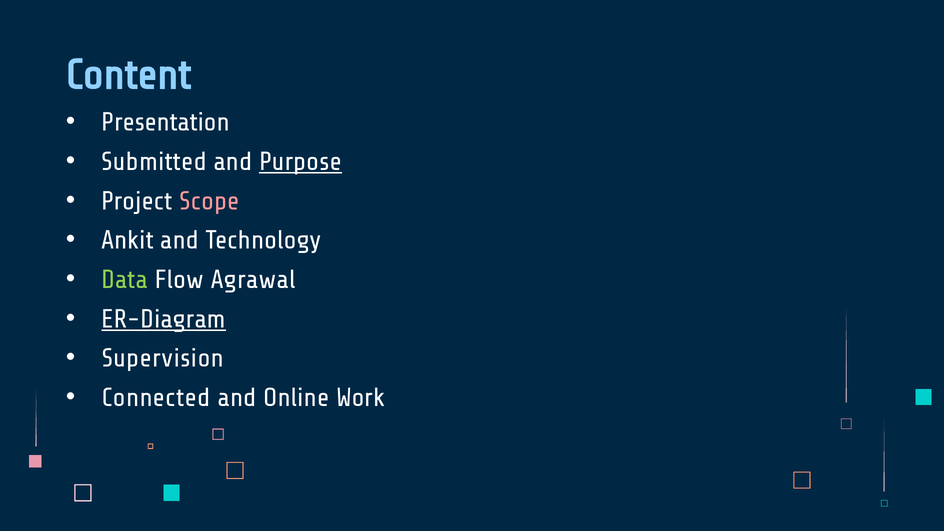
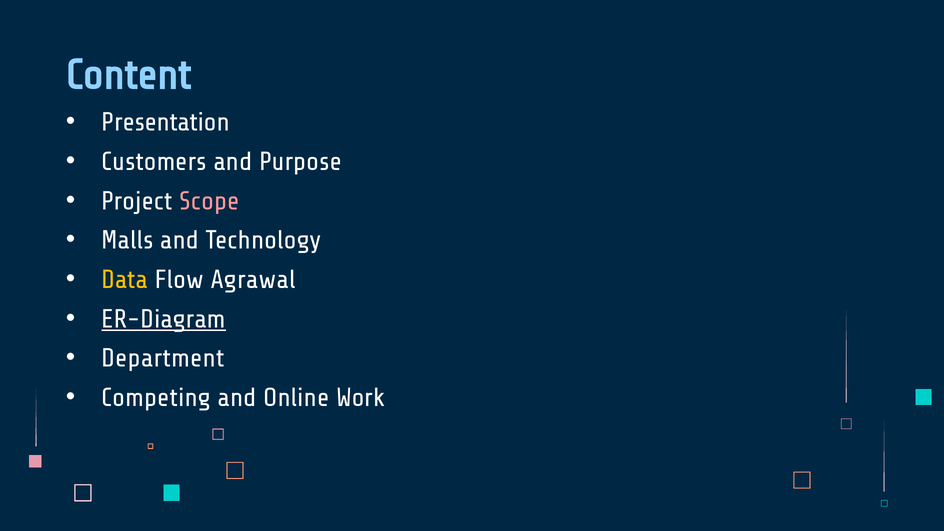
Submitted: Submitted -> Customers
Purpose underline: present -> none
Ankit: Ankit -> Malls
Data colour: light green -> yellow
Supervision: Supervision -> Department
Connected: Connected -> Competing
